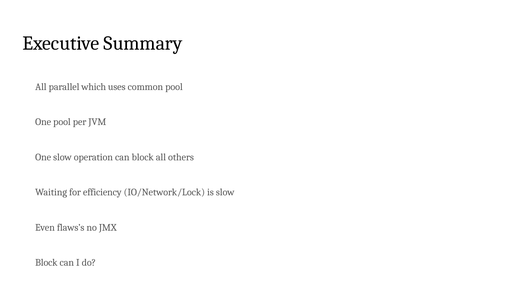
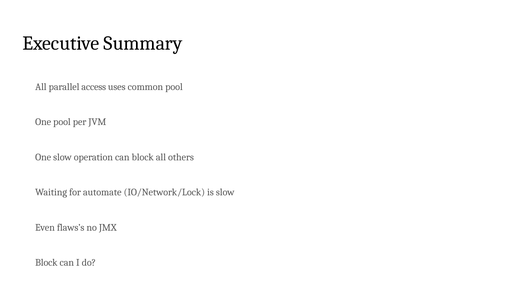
which: which -> access
efficiency: efficiency -> automate
